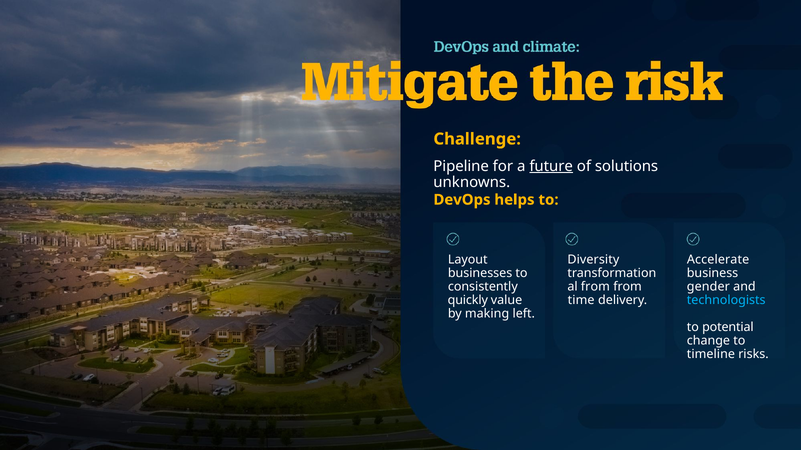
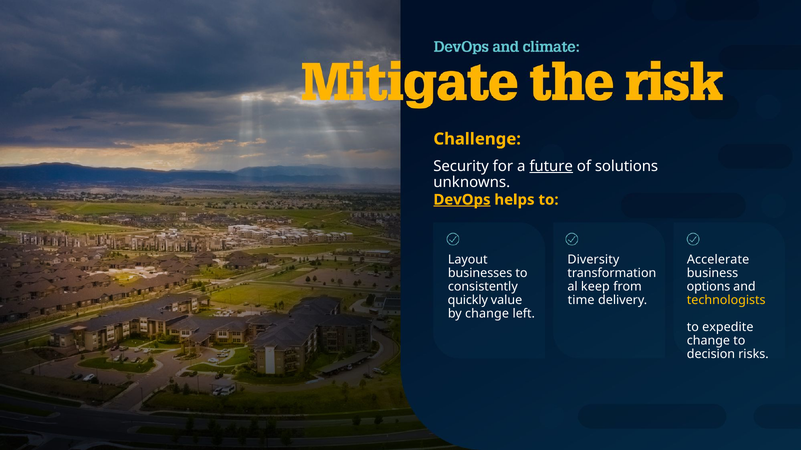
Pipeline: Pipeline -> Security
DevOps underline: none -> present
from at (595, 287): from -> keep
gender: gender -> options
technologists colour: light blue -> yellow
by making: making -> change
potential: potential -> expedite
timeline: timeline -> decision
